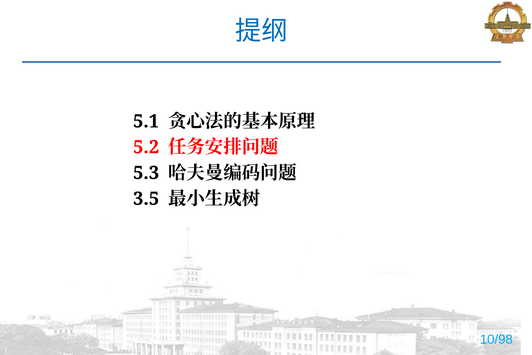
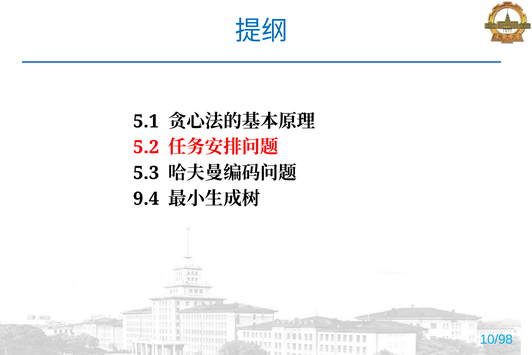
3.5: 3.5 -> 9.4
